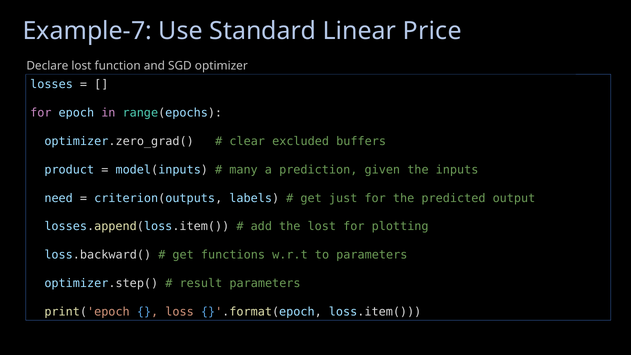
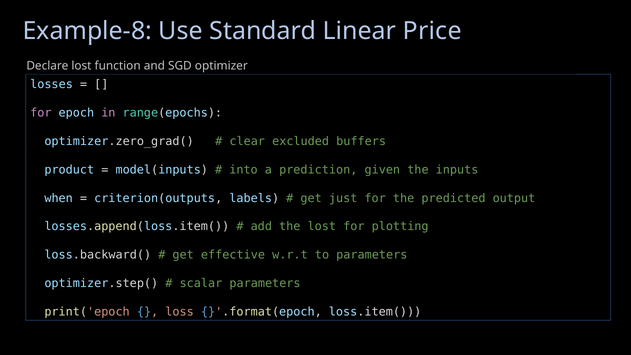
Example-7: Example-7 -> Example-8
many: many -> into
need: need -> when
functions: functions -> effective
result: result -> scalar
